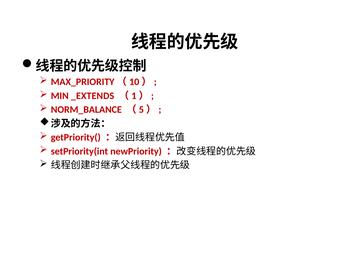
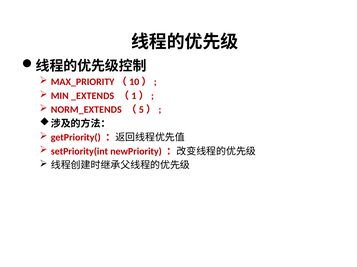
NORM_BALANCE: NORM_BALANCE -> NORM_EXTENDS
